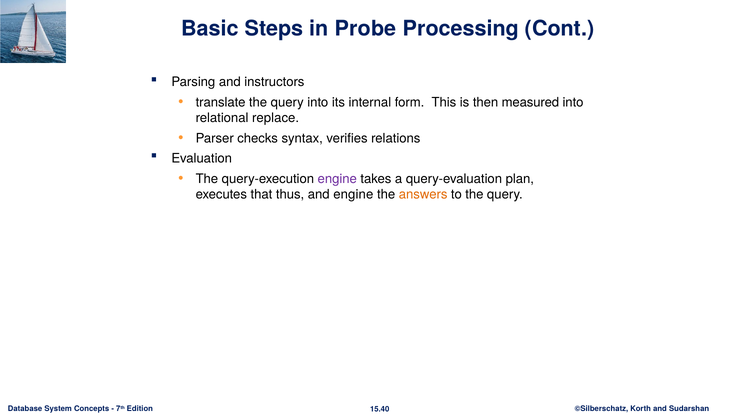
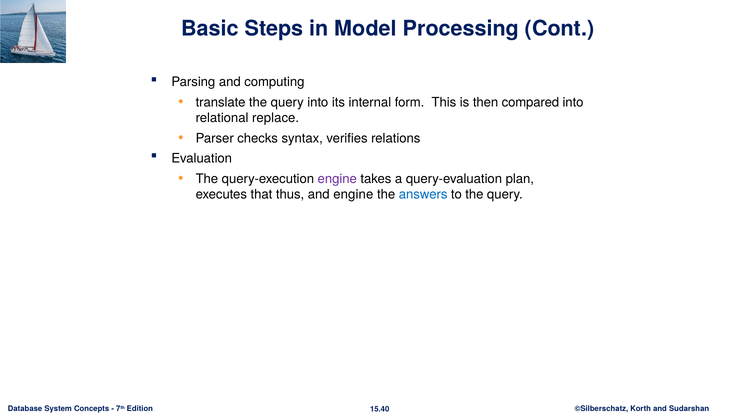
Probe: Probe -> Model
instructors: instructors -> computing
measured: measured -> compared
answers colour: orange -> blue
